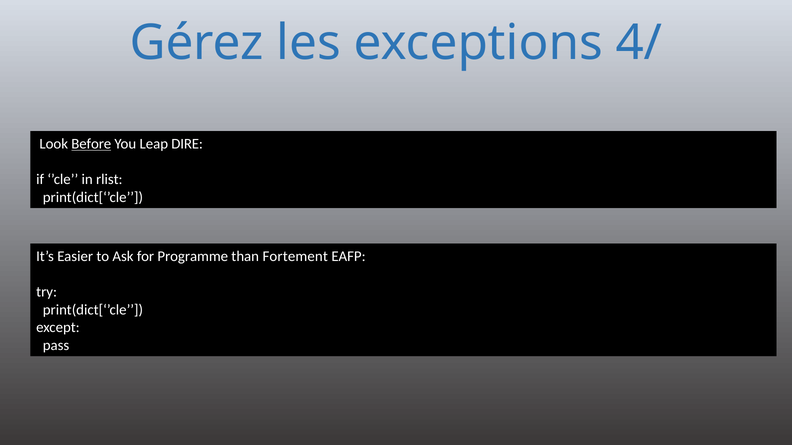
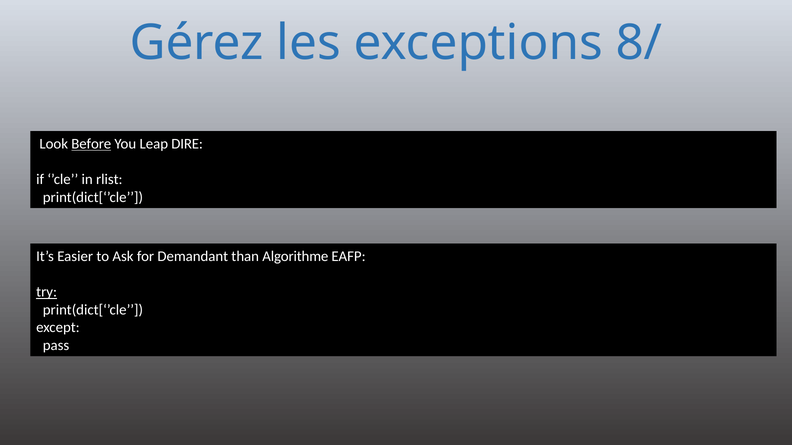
4/: 4/ -> 8/
Programme: Programme -> Demandant
Fortement: Fortement -> Algorithme
try underline: none -> present
